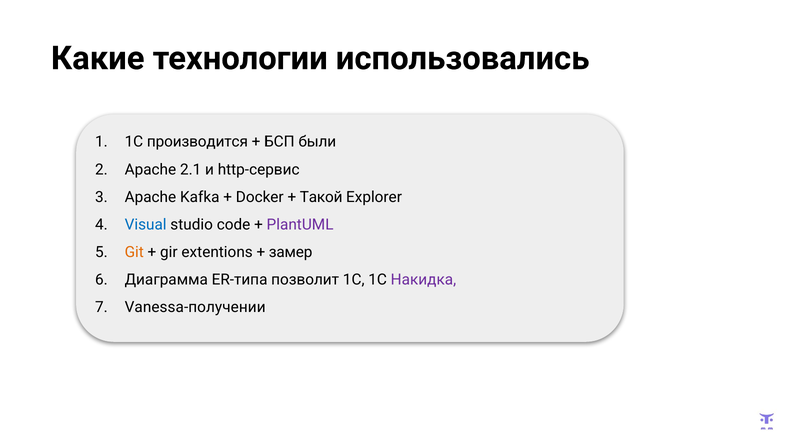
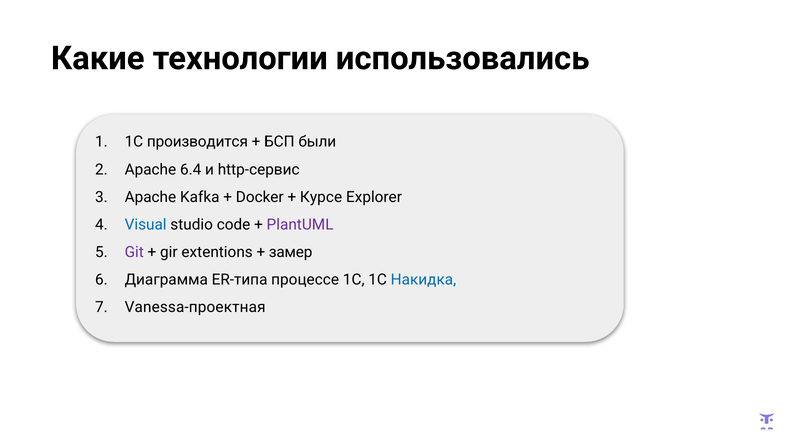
2.1: 2.1 -> 6.4
Такой: Такой -> Курсе
Git colour: orange -> purple
позволит: позволит -> процессе
Накидка colour: purple -> blue
Vanessa-получении: Vanessa-получении -> Vanessa-проектная
